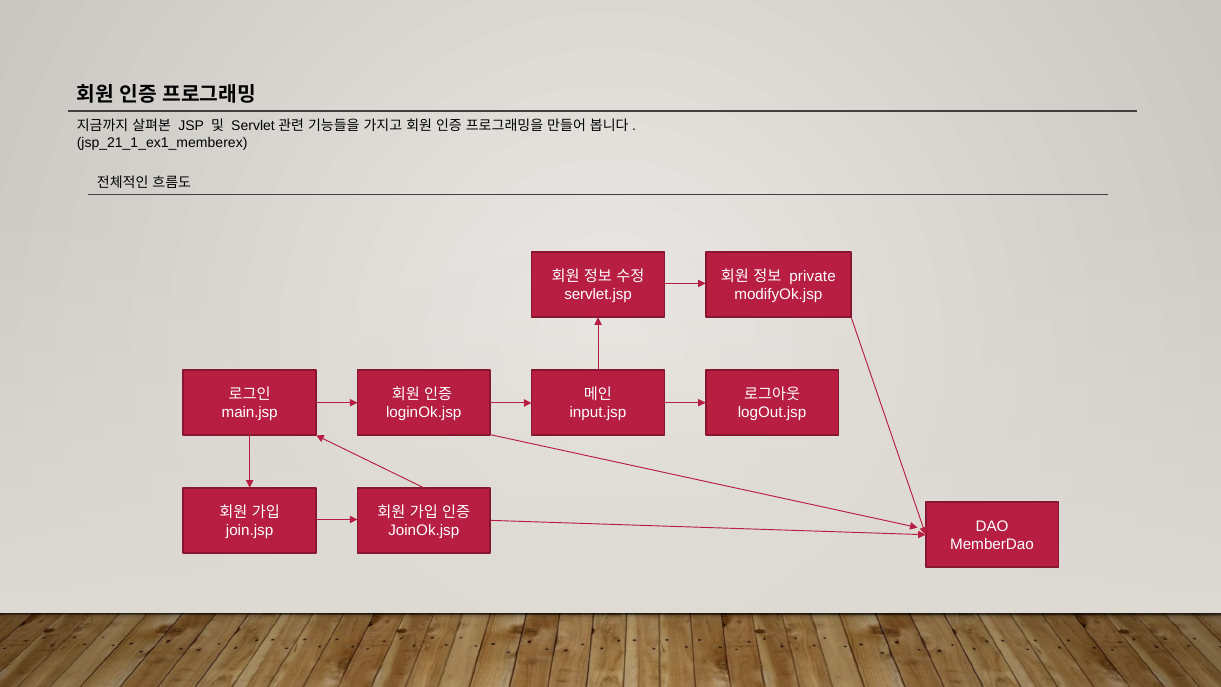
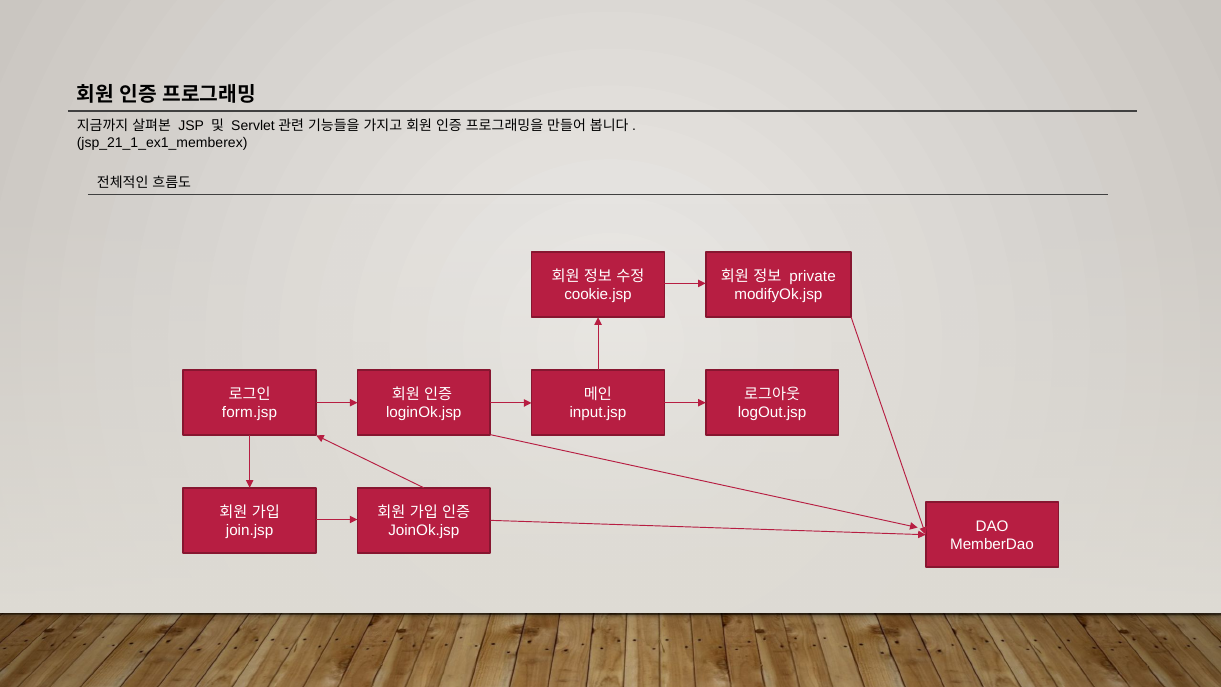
servlet.jsp: servlet.jsp -> cookie.jsp
main.jsp: main.jsp -> form.jsp
